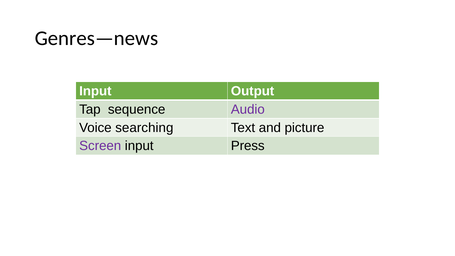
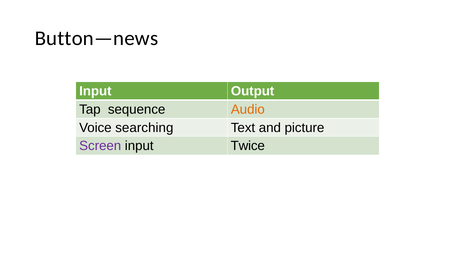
Genres—news: Genres—news -> Button—news
Audio colour: purple -> orange
Press: Press -> Twice
